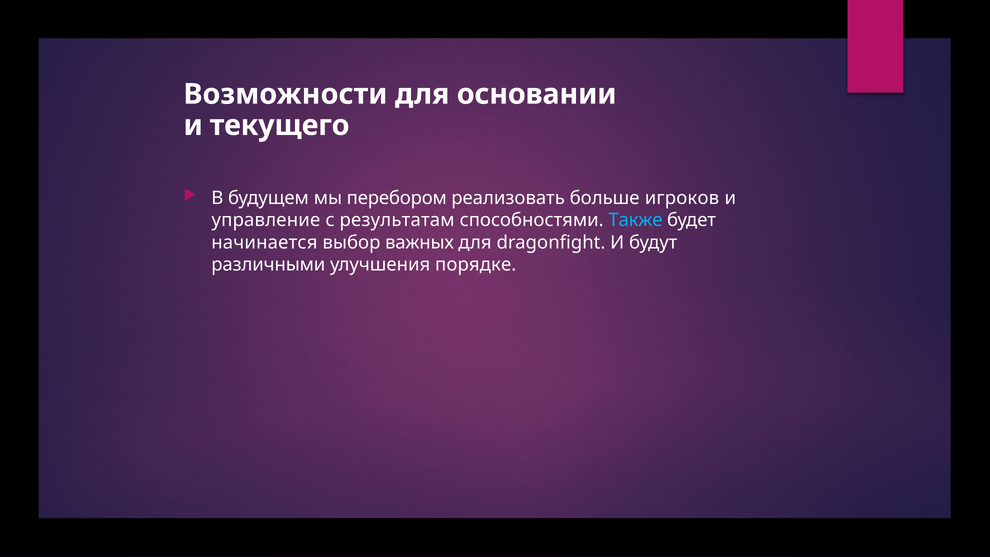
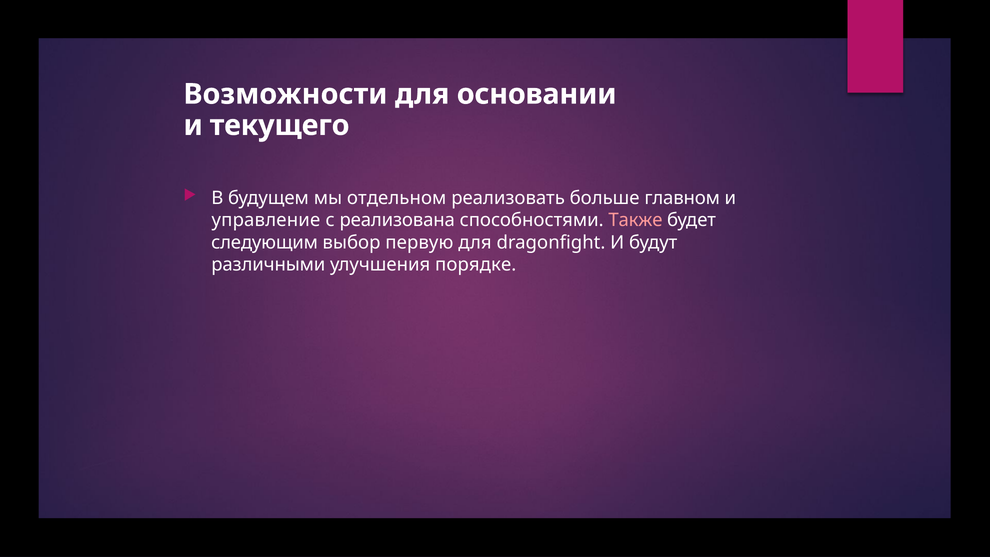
перебором: перебором -> отдельном
игроков: игроков -> главном
результатам: результатам -> реализована
Также colour: light blue -> pink
начинается: начинается -> следующим
важных: важных -> первую
